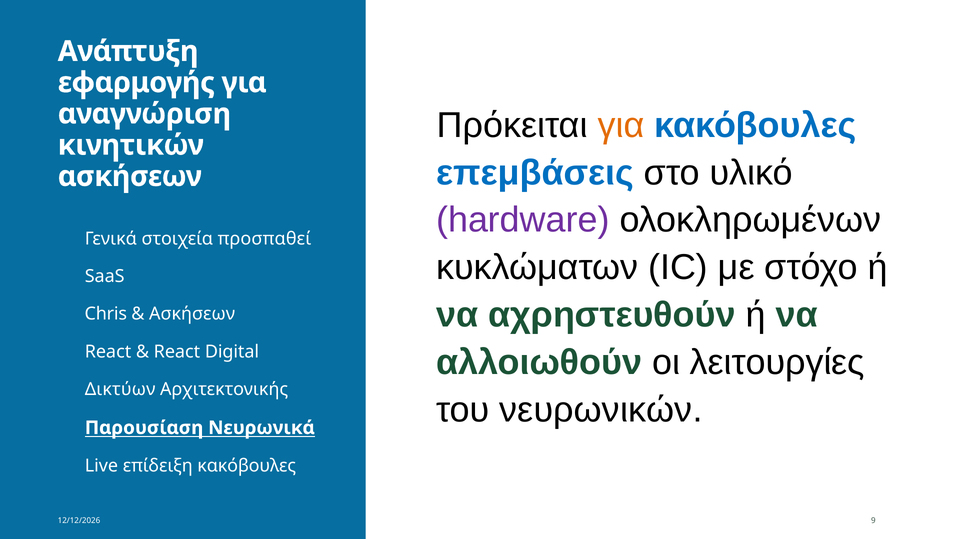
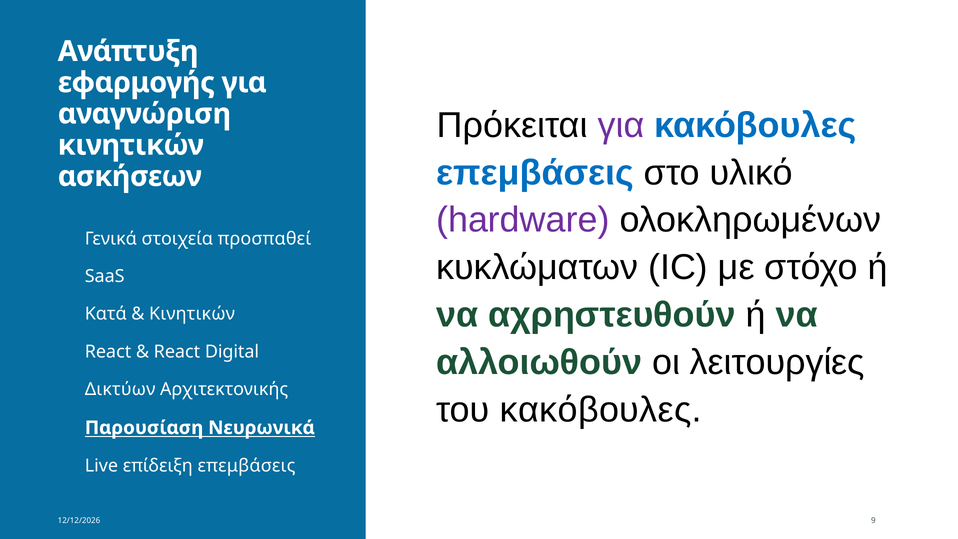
για at (621, 125) colour: orange -> purple
Chris: Chris -> Κατά
Ασκήσεων at (192, 314): Ασκήσεων -> Κινητικών
του νευρωνικών: νευρωνικών -> κακόβουλες
επίδειξη κακόβουλες: κακόβουλες -> επεμβάσεις
